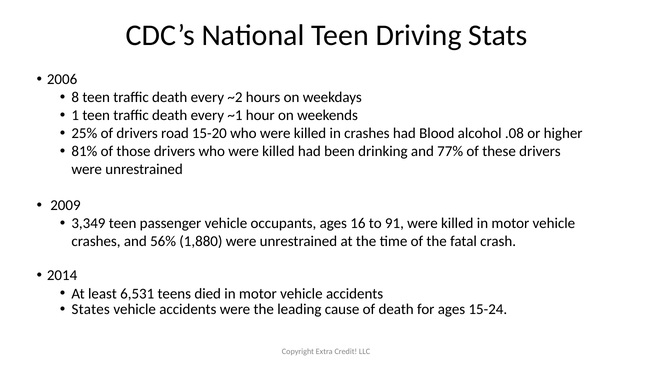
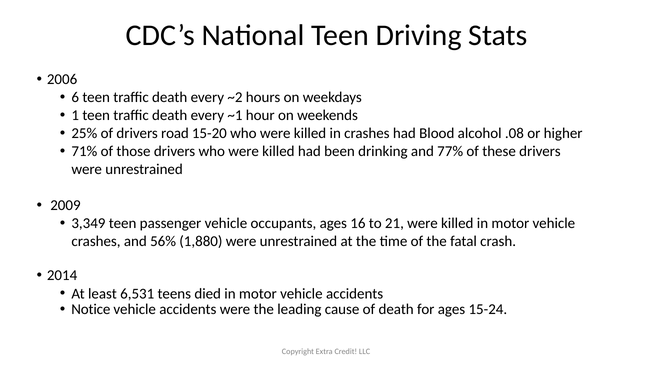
8: 8 -> 6
81%: 81% -> 71%
91: 91 -> 21
States: States -> Notice
